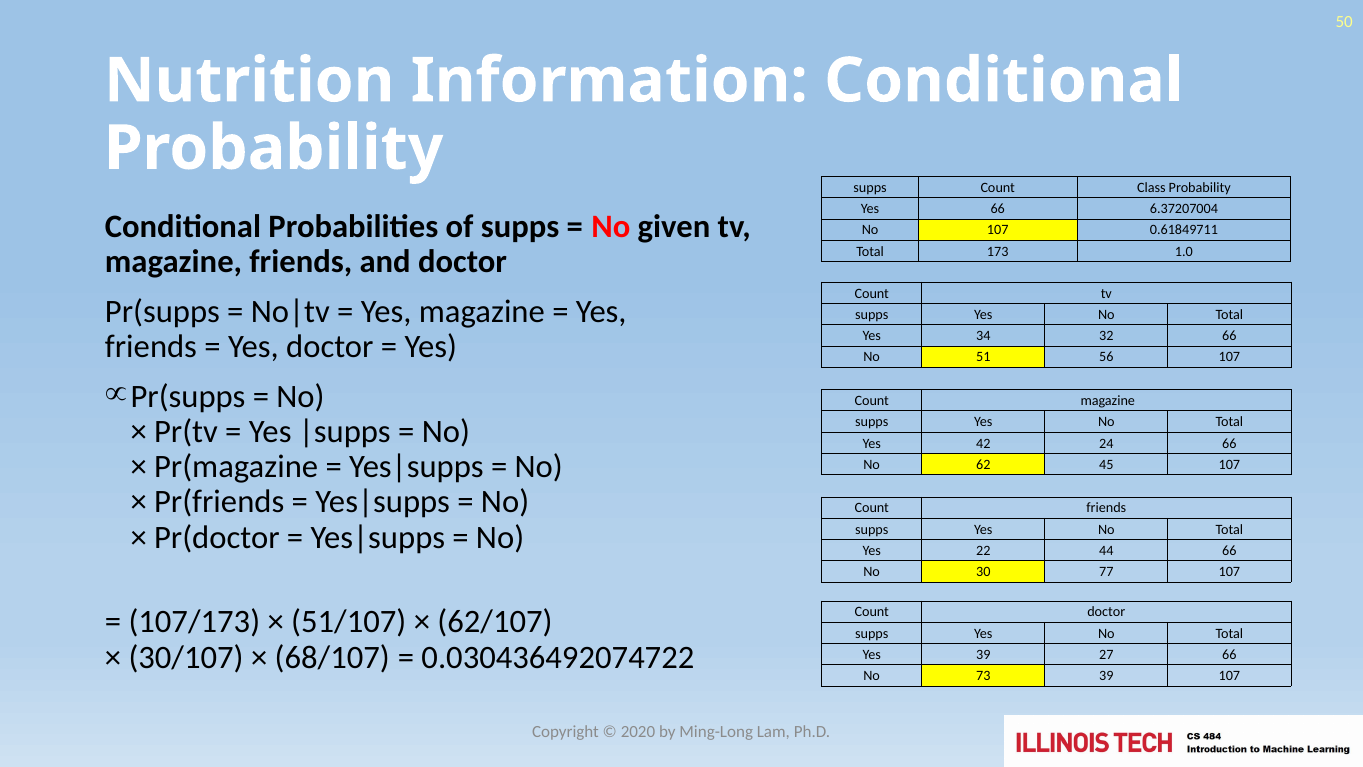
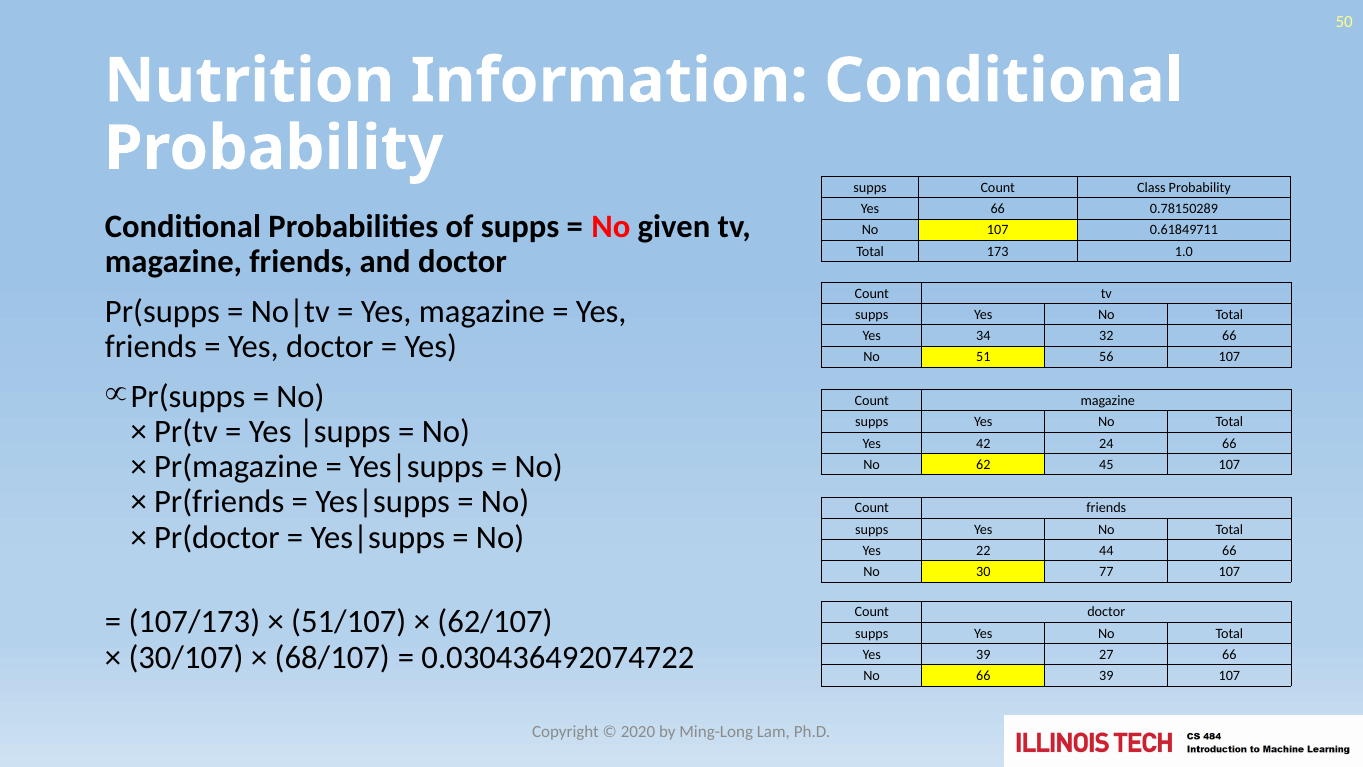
6.37207004: 6.37207004 -> 0.78150289
No 73: 73 -> 66
